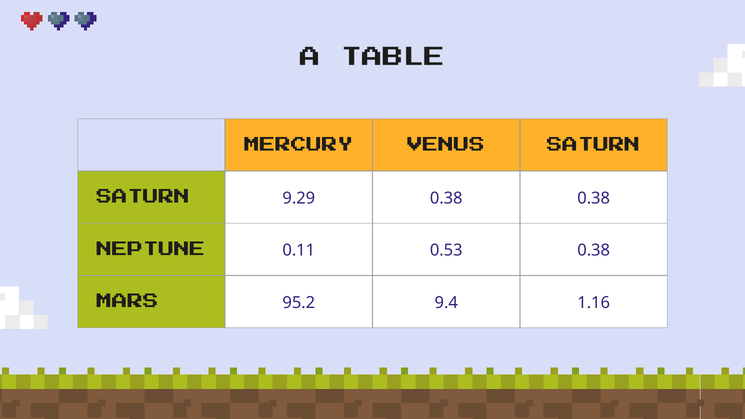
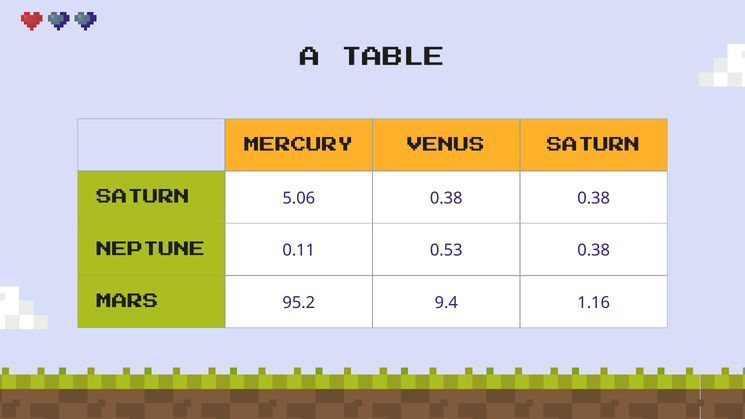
9.29: 9.29 -> 5.06
